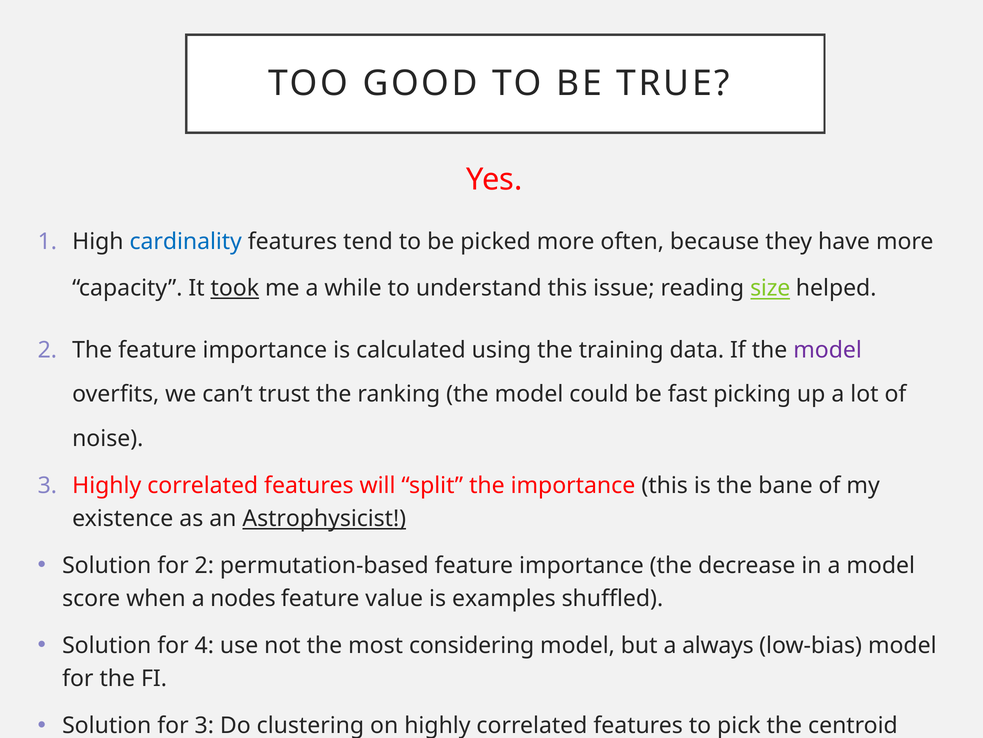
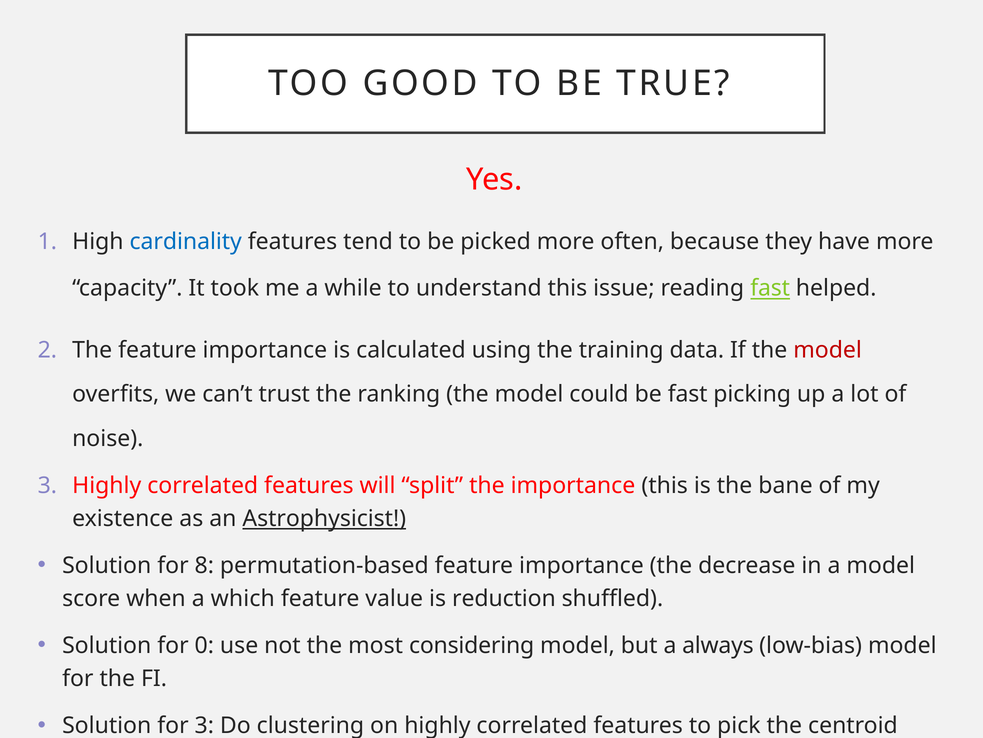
took underline: present -> none
reading size: size -> fast
model at (828, 350) colour: purple -> red
for 2: 2 -> 8
nodes: nodes -> which
examples: examples -> reduction
4: 4 -> 0
